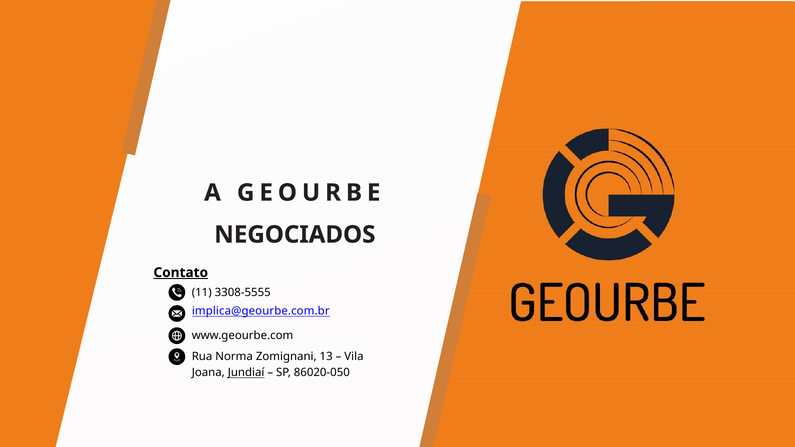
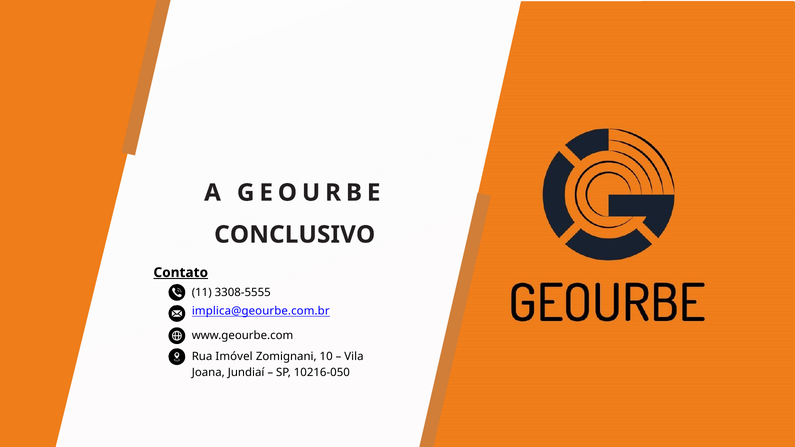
NEGOCIADOS: NEGOCIADOS -> CONCLUSIVO
Norma: Norma -> Imóvel
13: 13 -> 10
Jundiaí underline: present -> none
86020-050: 86020-050 -> 10216-050
